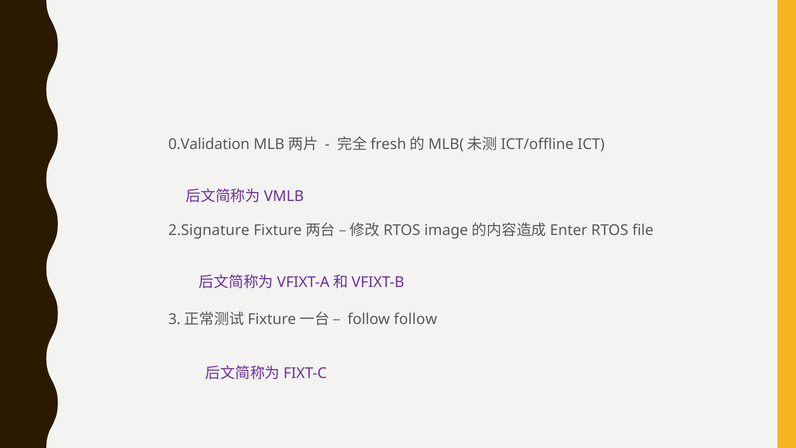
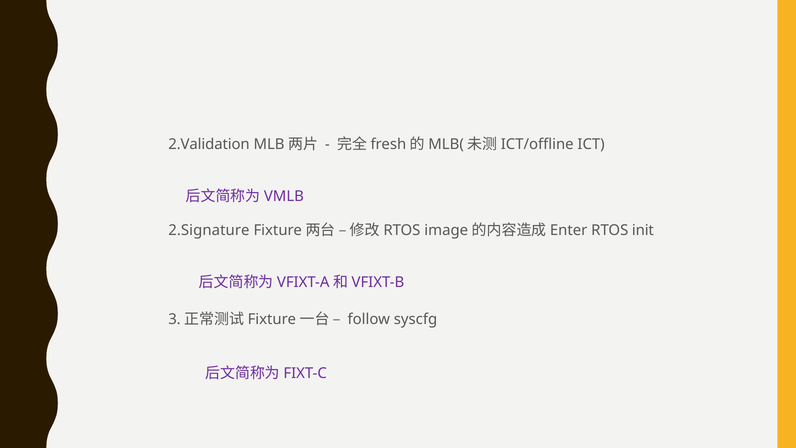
0.Validation: 0.Validation -> 2.Validation
file: file -> init
follow follow: follow -> syscfg
